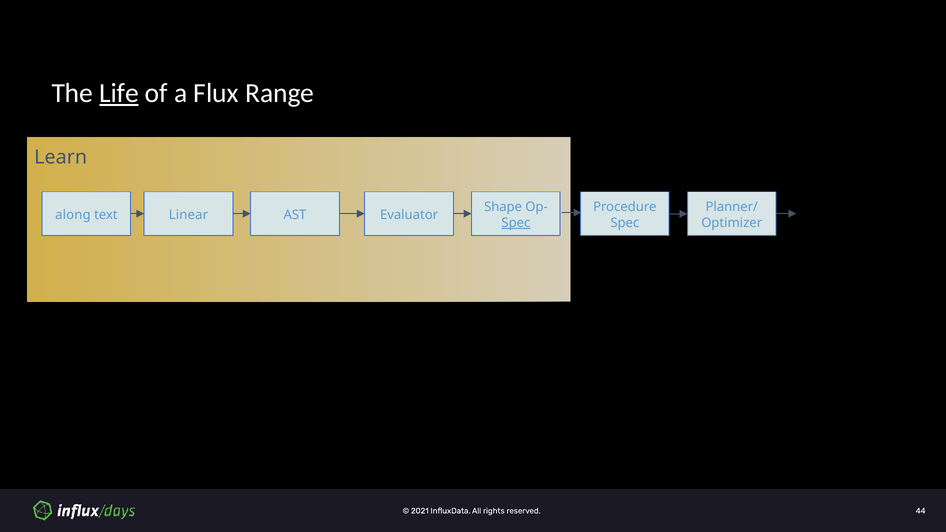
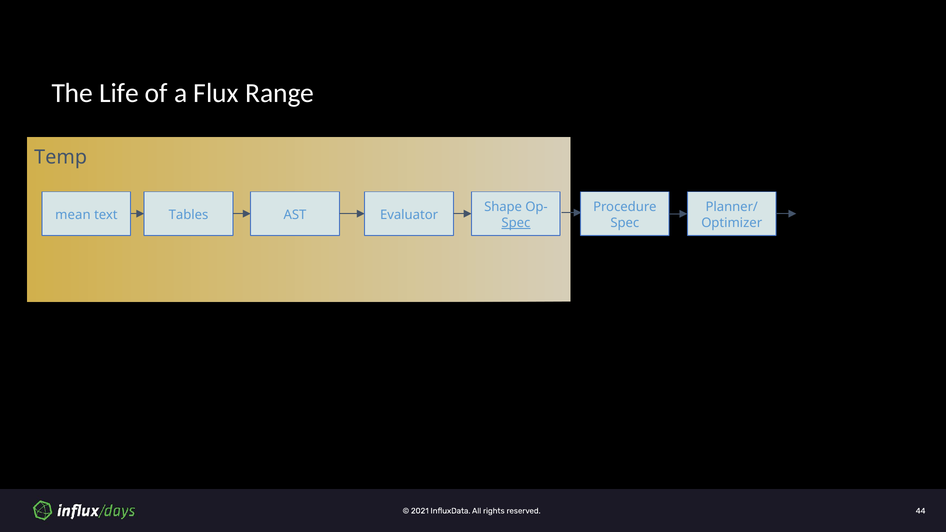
Life underline: present -> none
Learn: Learn -> Temp
along: along -> mean
Linear: Linear -> Tables
